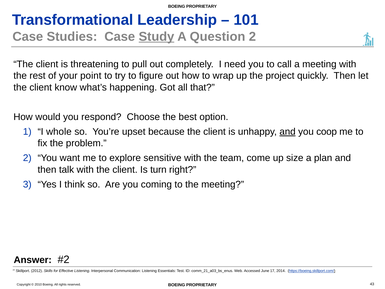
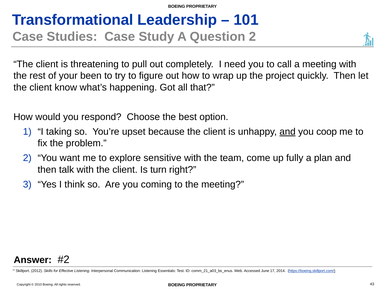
Study underline: present -> none
point: point -> been
whole: whole -> taking
size: size -> fully
